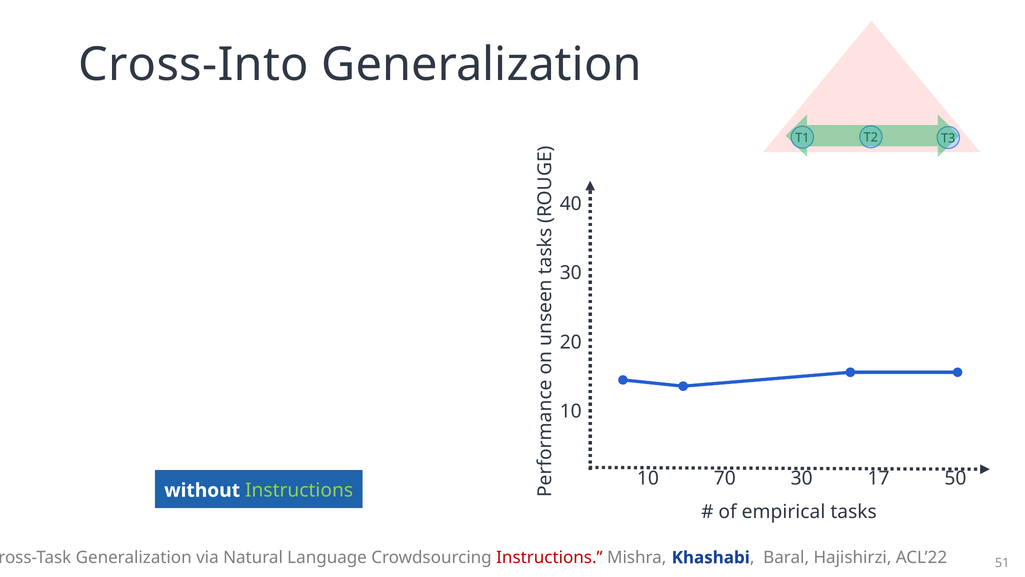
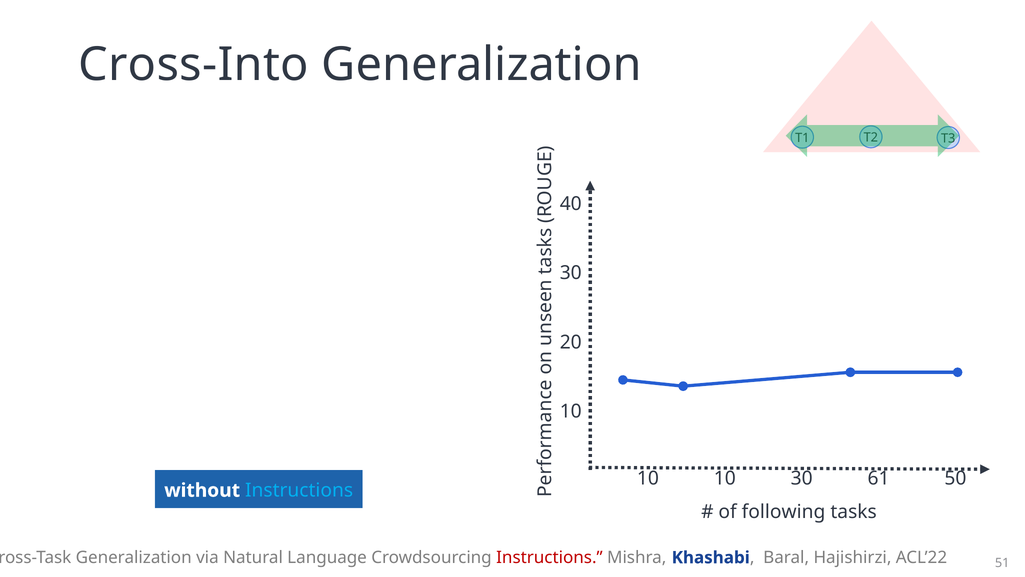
70 at (725, 478): 70 -> 10
17: 17 -> 61
Instructions at (299, 490) colour: light green -> light blue
empirical: empirical -> following
